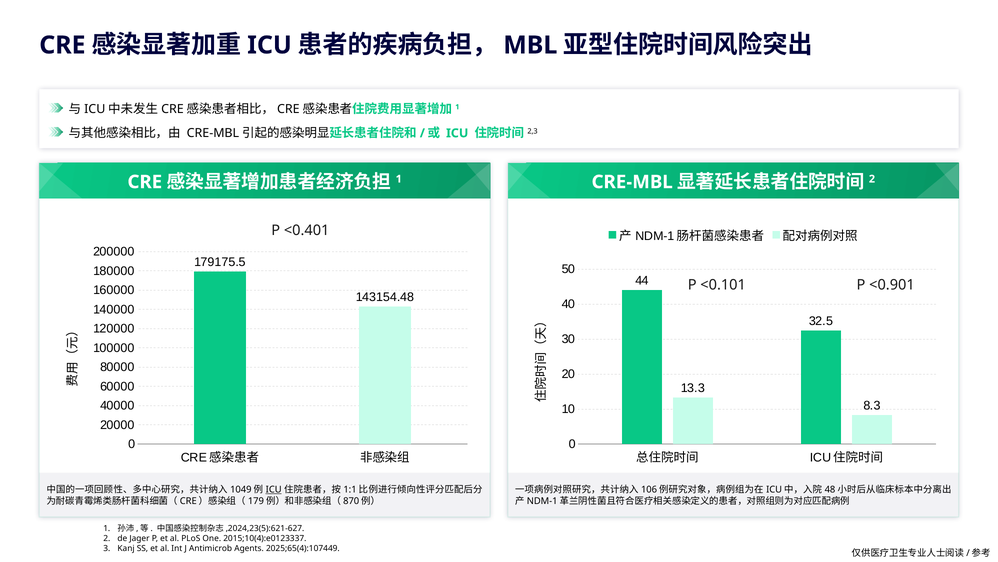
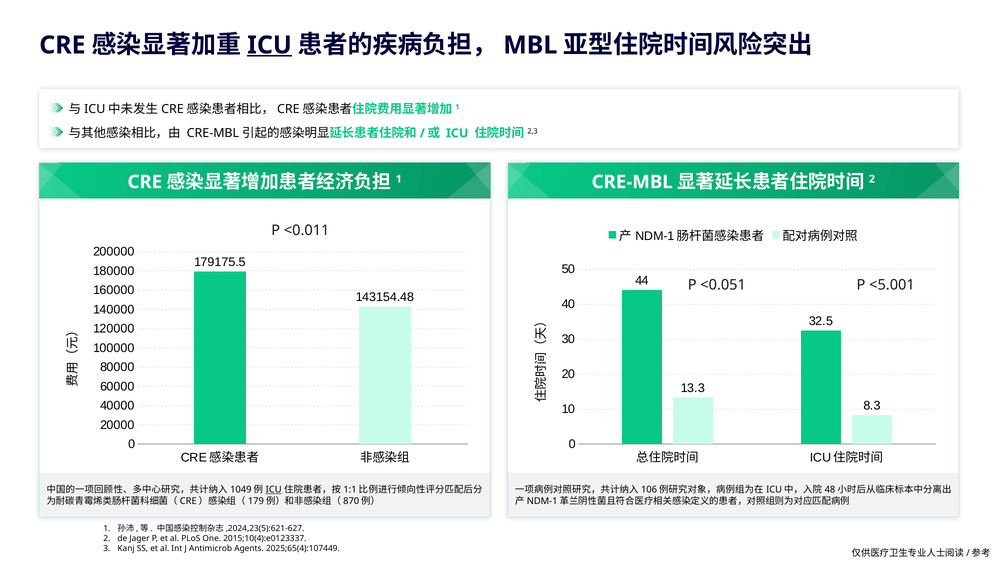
ICU at (269, 45) underline: none -> present
<0.401: <0.401 -> <0.011
<0.101: <0.101 -> <0.051
<0.901: <0.901 -> <5.001
